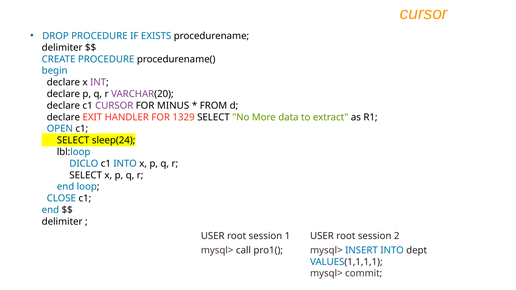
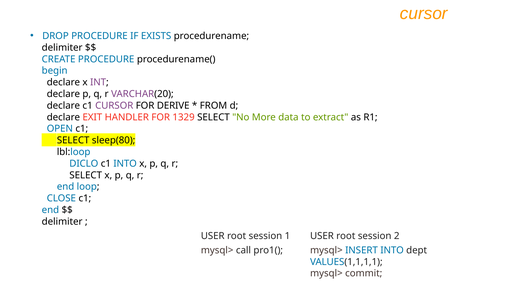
MINUS: MINUS -> DERIVE
sleep(24: sleep(24 -> sleep(80
